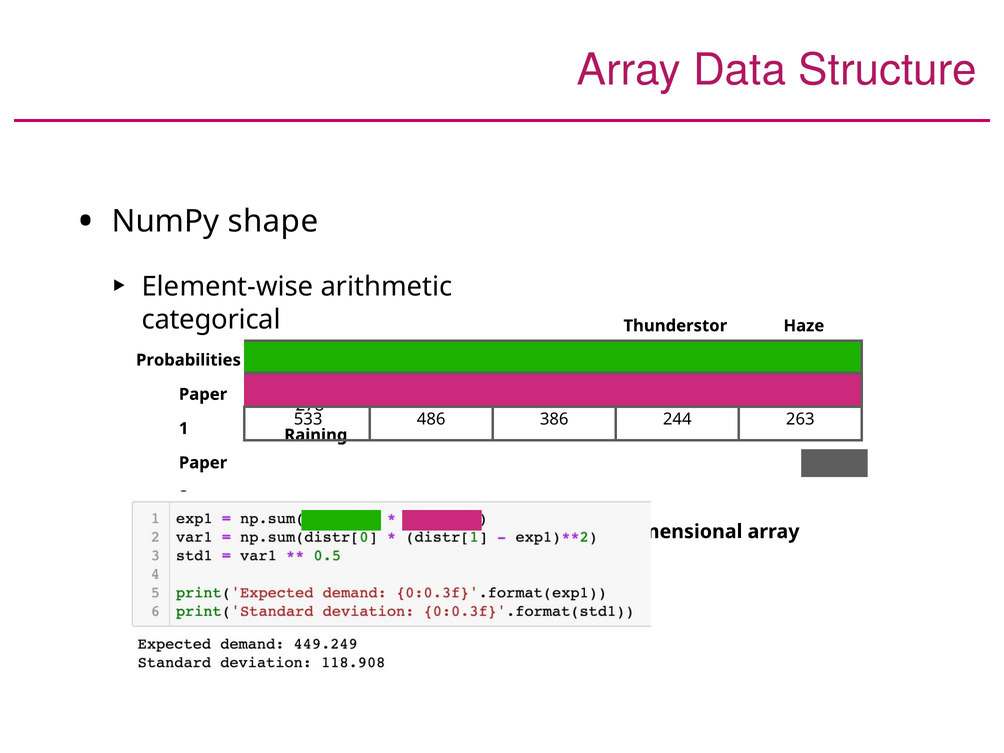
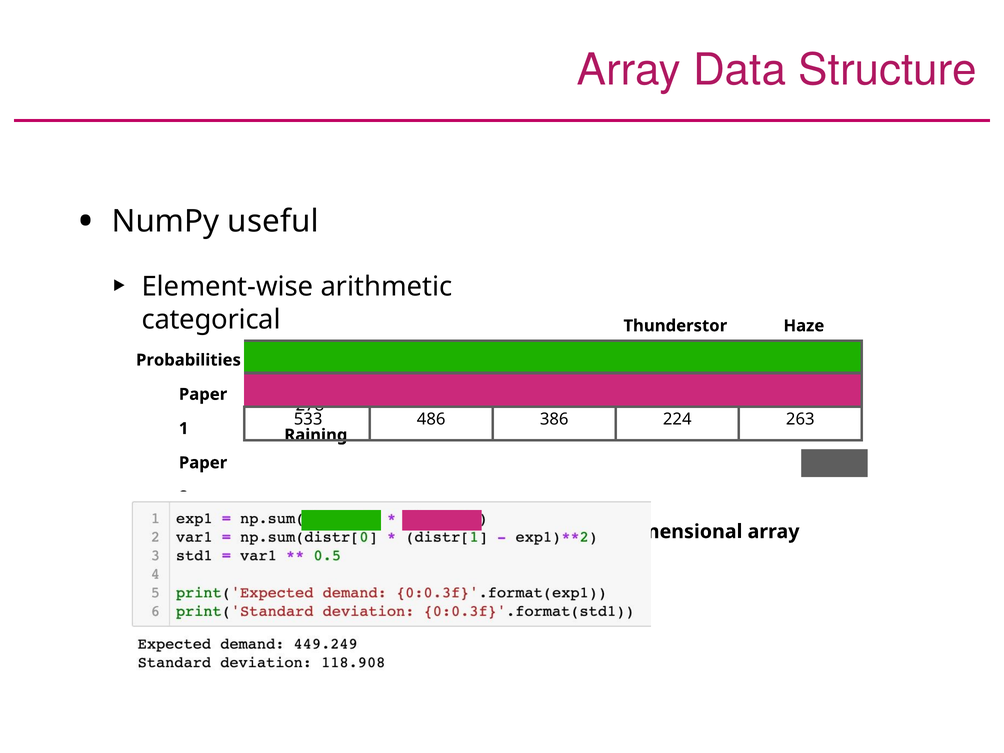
shape: shape -> useful
244: 244 -> 224
